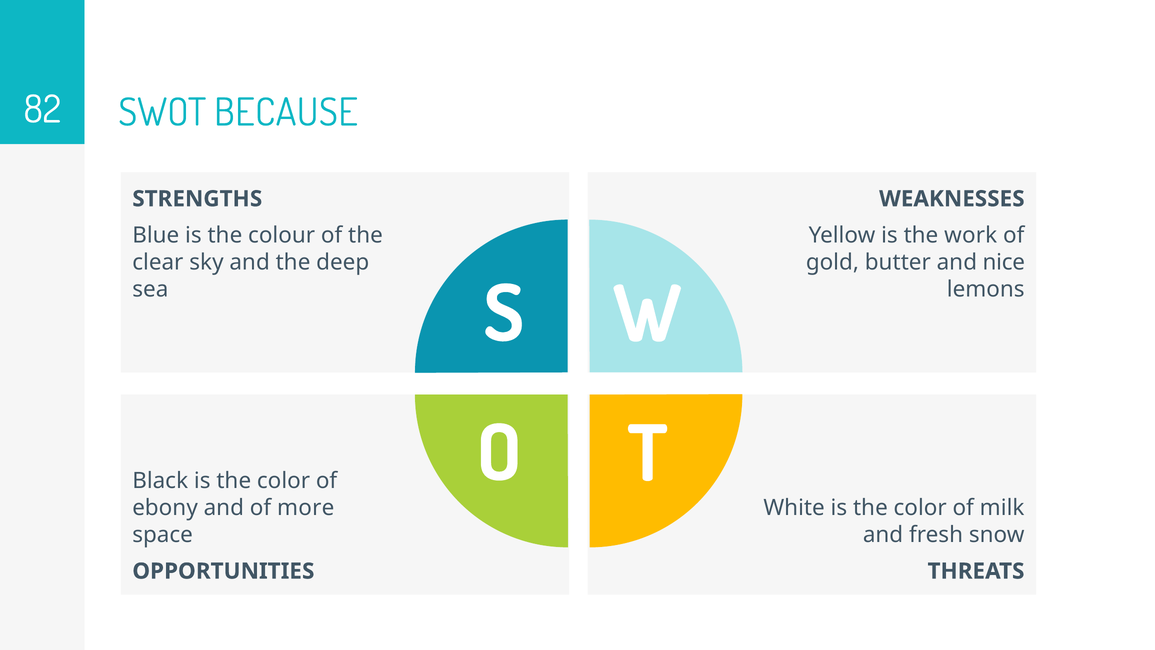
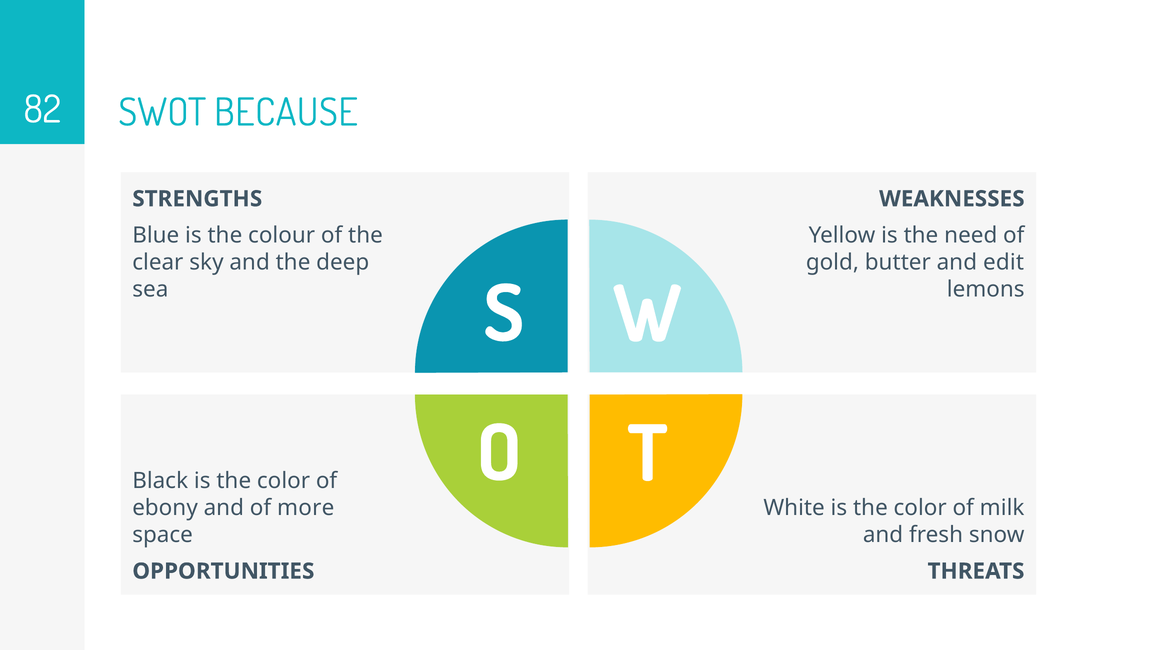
work: work -> need
nice: nice -> edit
